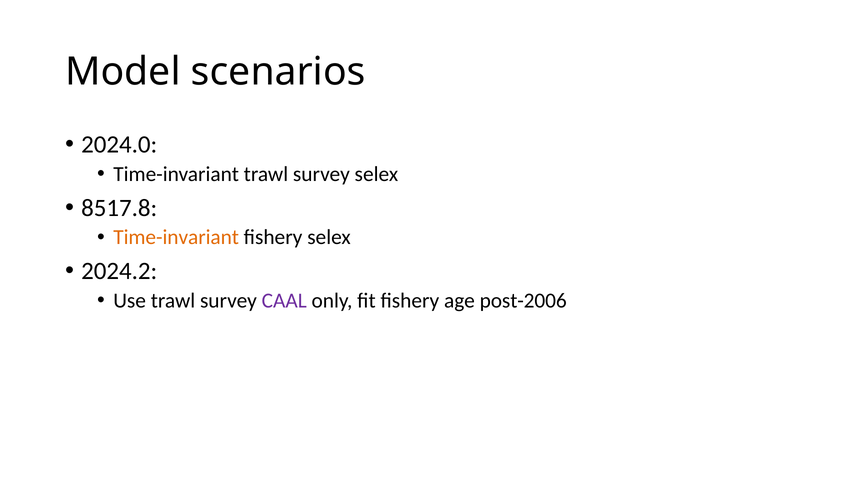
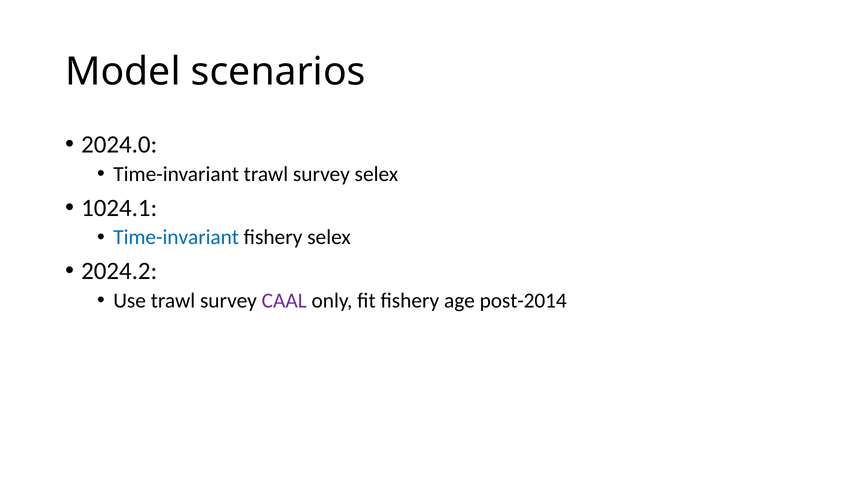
8517.8: 8517.8 -> 1024.1
Time-invariant at (176, 237) colour: orange -> blue
post-2006: post-2006 -> post-2014
